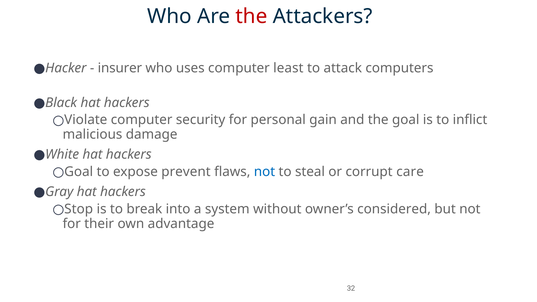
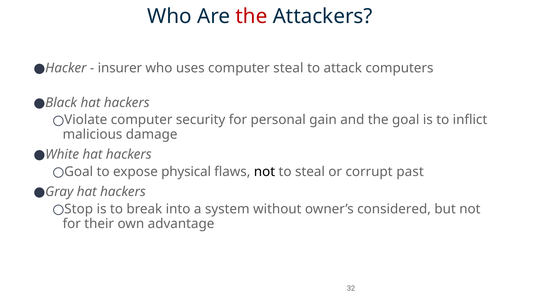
computer least: least -> steal
prevent: prevent -> physical
not at (264, 172) colour: blue -> black
care: care -> past
